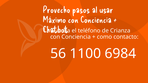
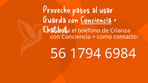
Máximo at (54, 20): Máximo -> Guarda
Conciencia at (96, 20) underline: none -> present
1100: 1100 -> 1794
